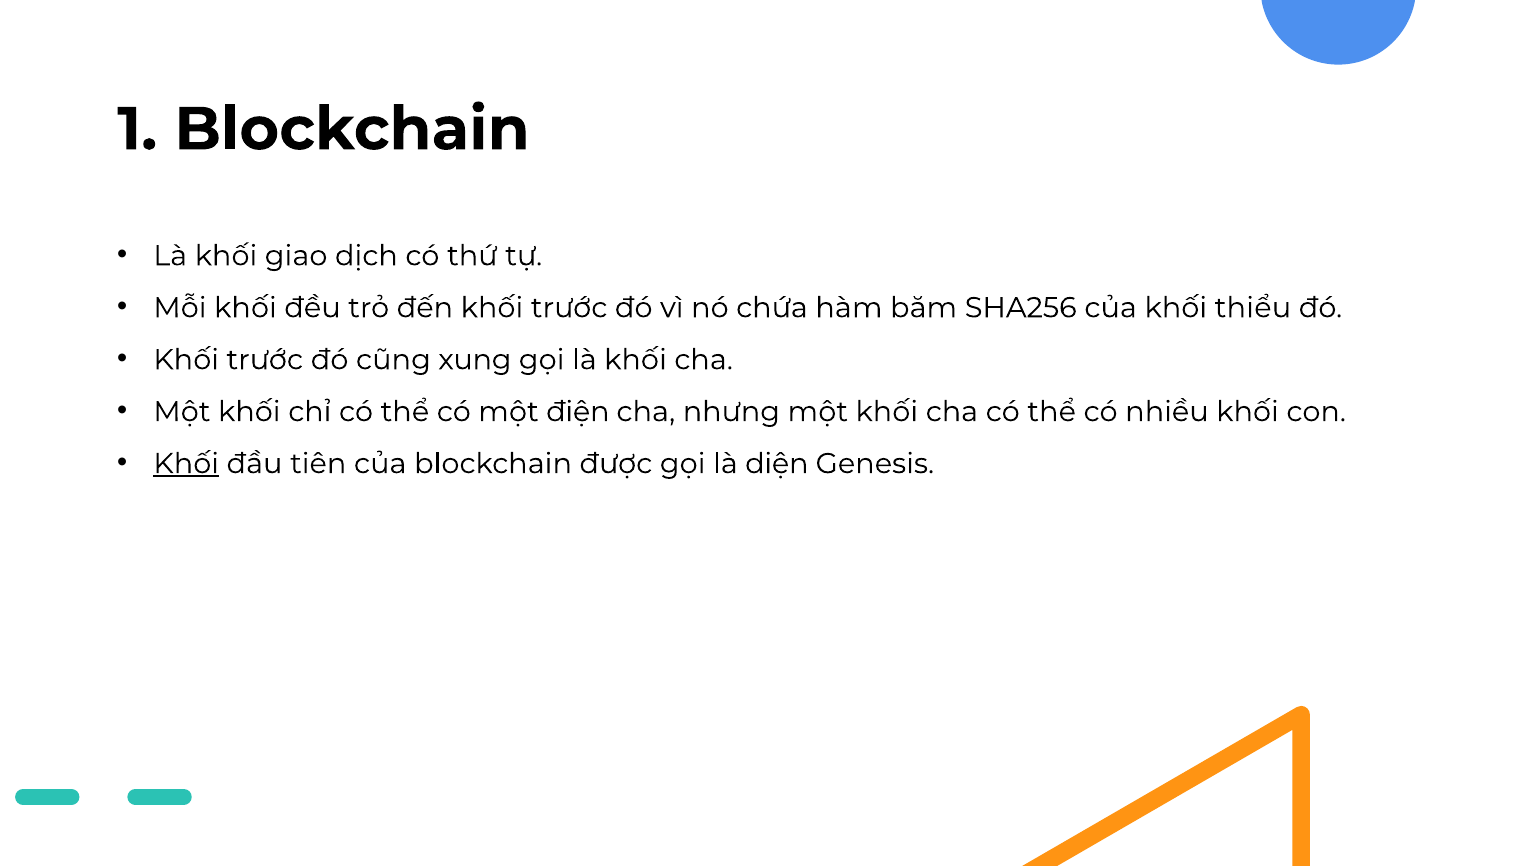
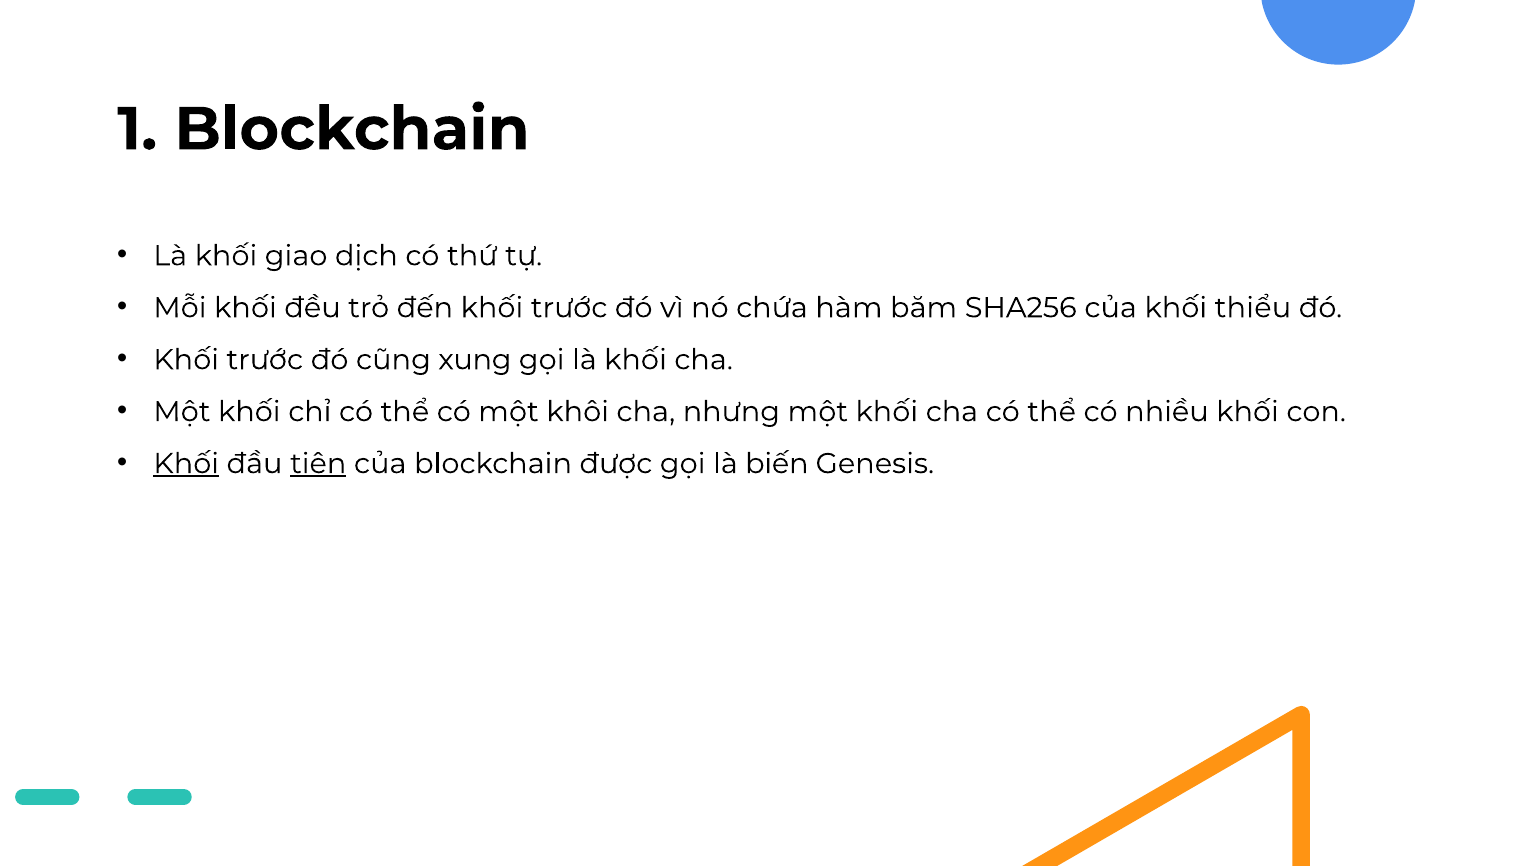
điện: điện -> khôi
tiên underline: none -> present
diện: diện -> biến
